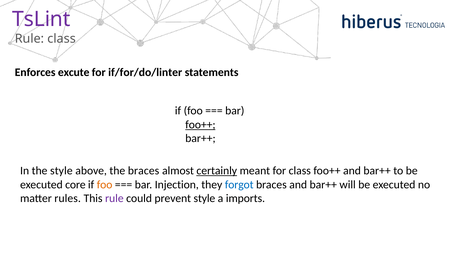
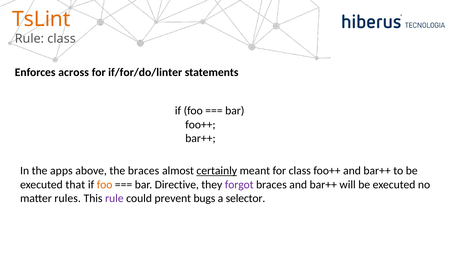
TsLint colour: purple -> orange
excute: excute -> across
foo++ at (200, 125) underline: present -> none
the style: style -> apps
core: core -> that
Injection: Injection -> Directive
forgot colour: blue -> purple
prevent style: style -> bugs
imports: imports -> selector
